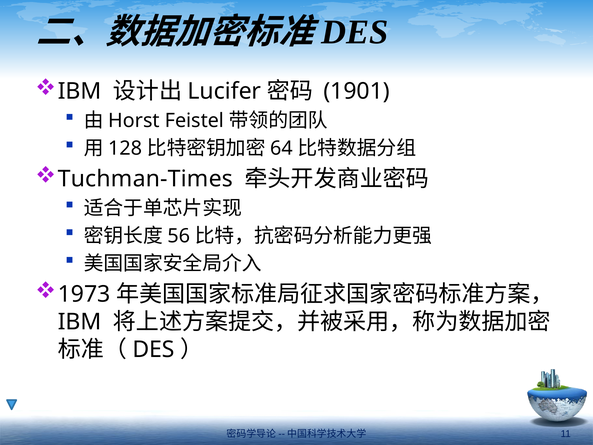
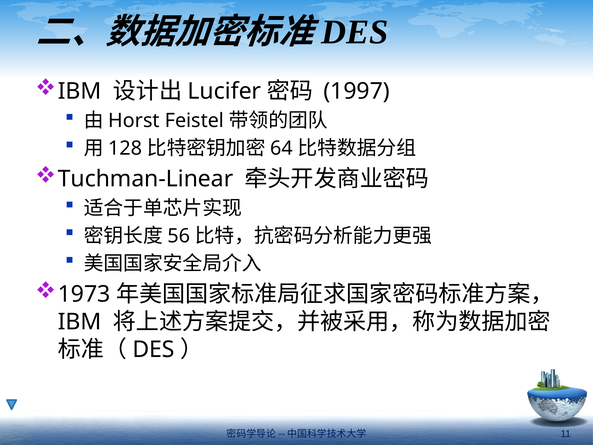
1901: 1901 -> 1997
Tuchman-Times: Tuchman-Times -> Tuchman-Linear
